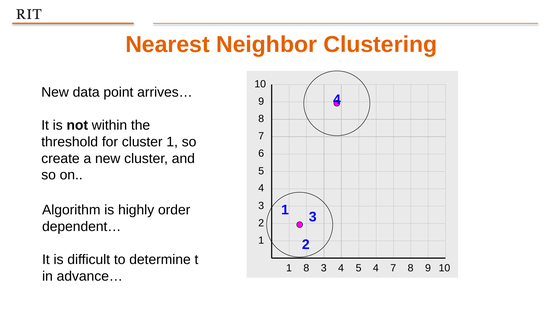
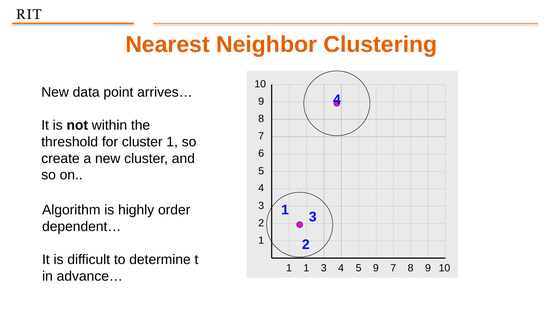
1 8: 8 -> 1
5 4: 4 -> 9
